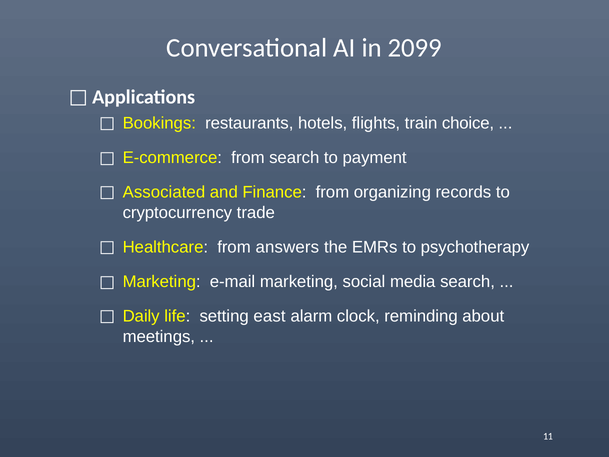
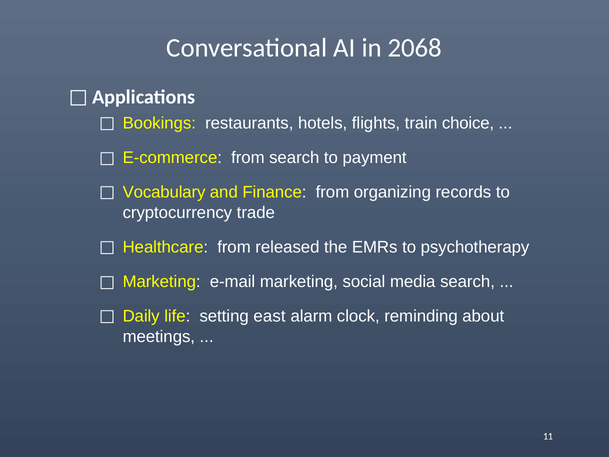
2099: 2099 -> 2068
Associated: Associated -> Vocabulary
answers: answers -> released
